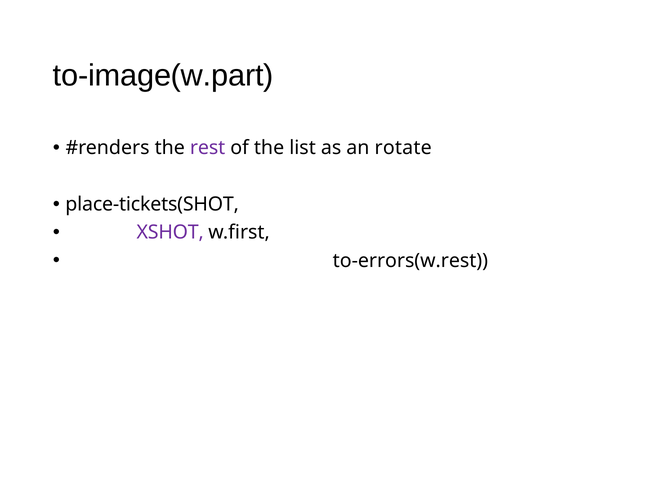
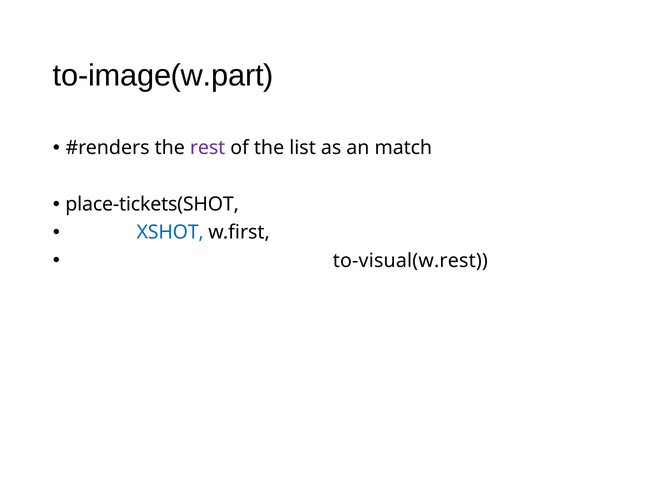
rotate: rotate -> match
XSHOT colour: purple -> blue
to-errors(w.rest: to-errors(w.rest -> to-visual(w.rest
